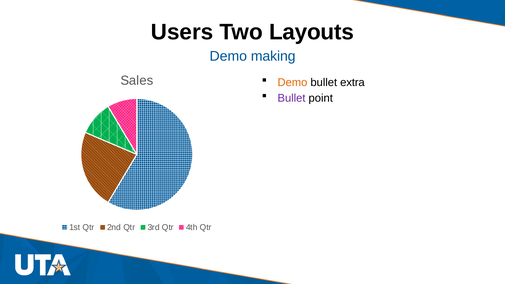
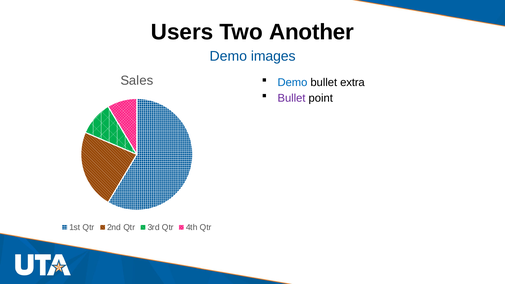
Layouts: Layouts -> Another
making: making -> images
Demo at (292, 82) colour: orange -> blue
